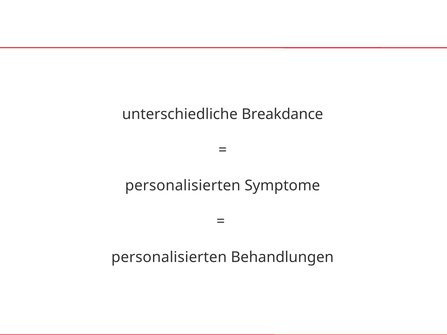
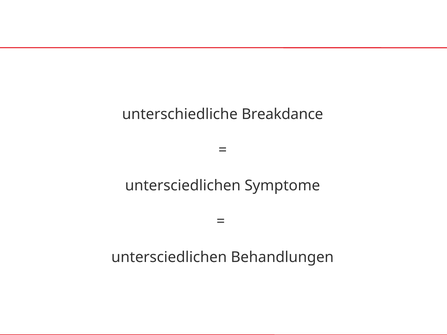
personalisierten at (183, 186): personalisierten -> untersciedlichen
personalisierten at (169, 257): personalisierten -> untersciedlichen
